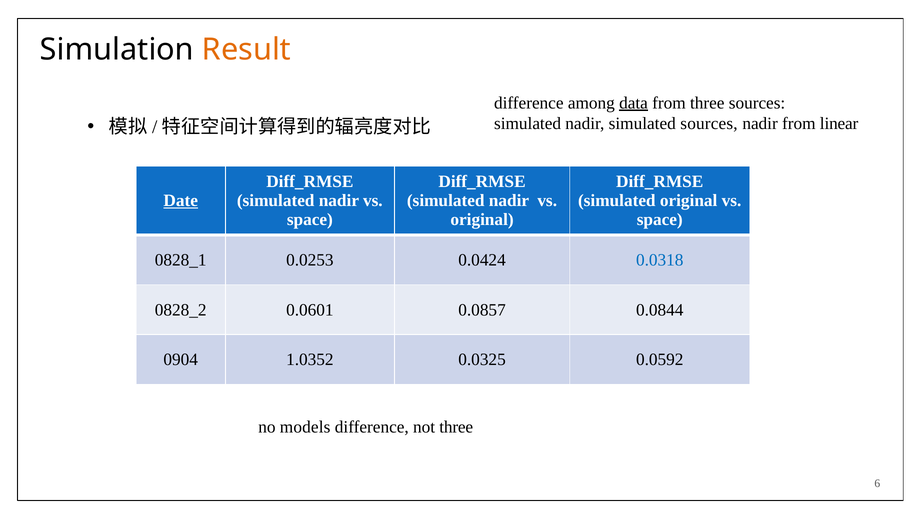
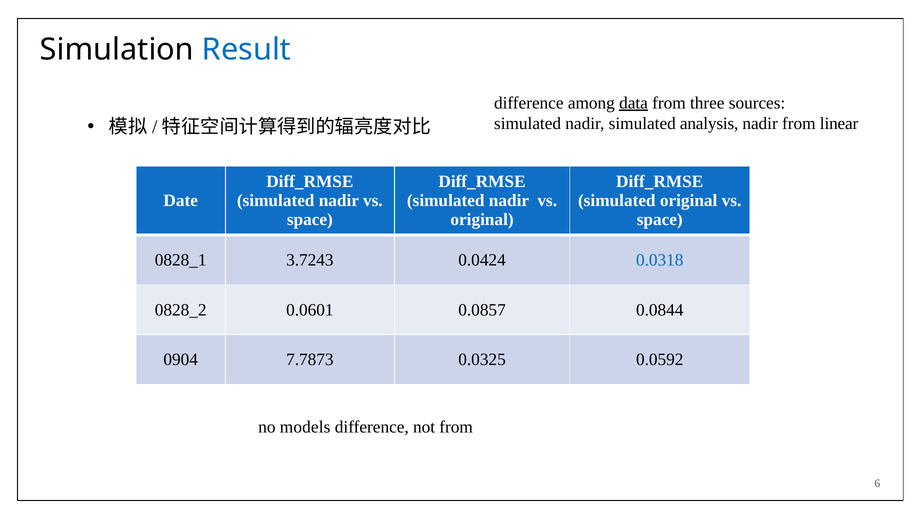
Result colour: orange -> blue
simulated sources: sources -> analysis
Date underline: present -> none
0.0253: 0.0253 -> 3.7243
1.0352: 1.0352 -> 7.7873
not three: three -> from
